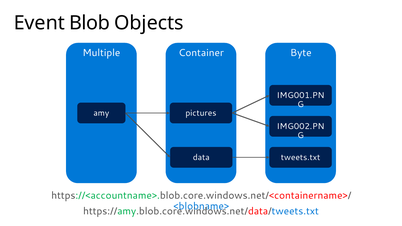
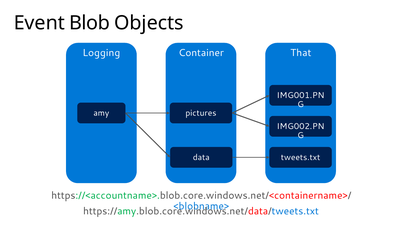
Multiple: Multiple -> Logging
Byte: Byte -> That
